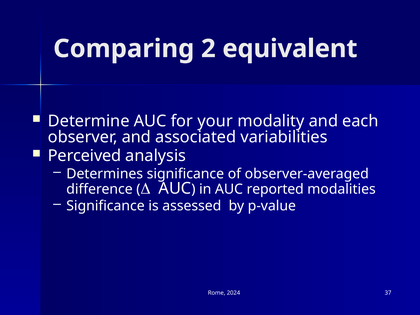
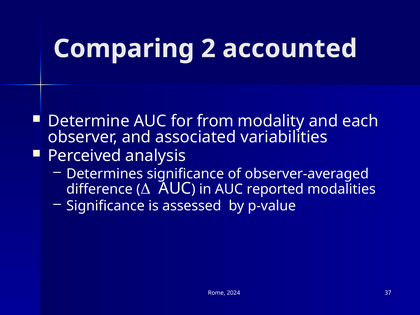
equivalent: equivalent -> accounted
your: your -> from
